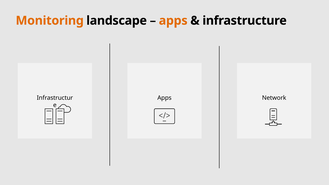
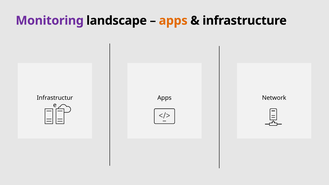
Monitoring colour: orange -> purple
